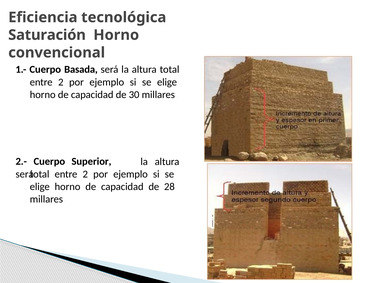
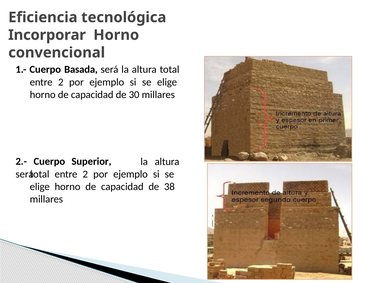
Saturación: Saturación -> Incorporar
28: 28 -> 38
